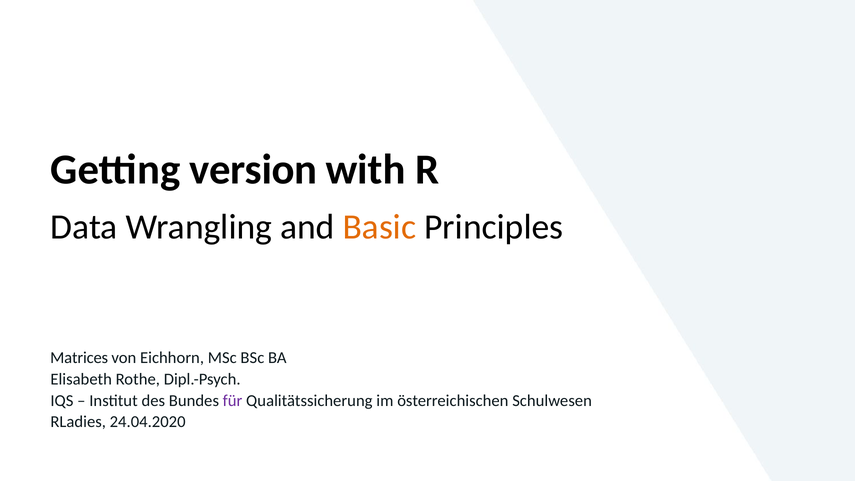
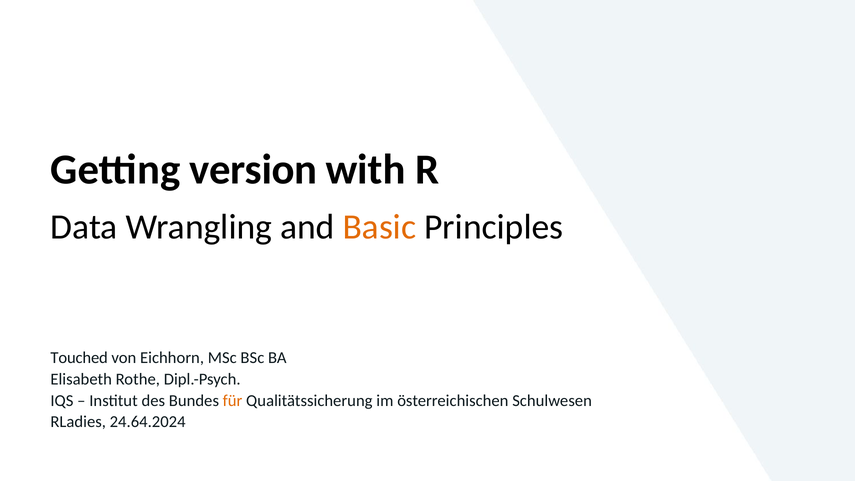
Matrices: Matrices -> Touched
für colour: purple -> orange
24.04.2020: 24.04.2020 -> 24.64.2024
